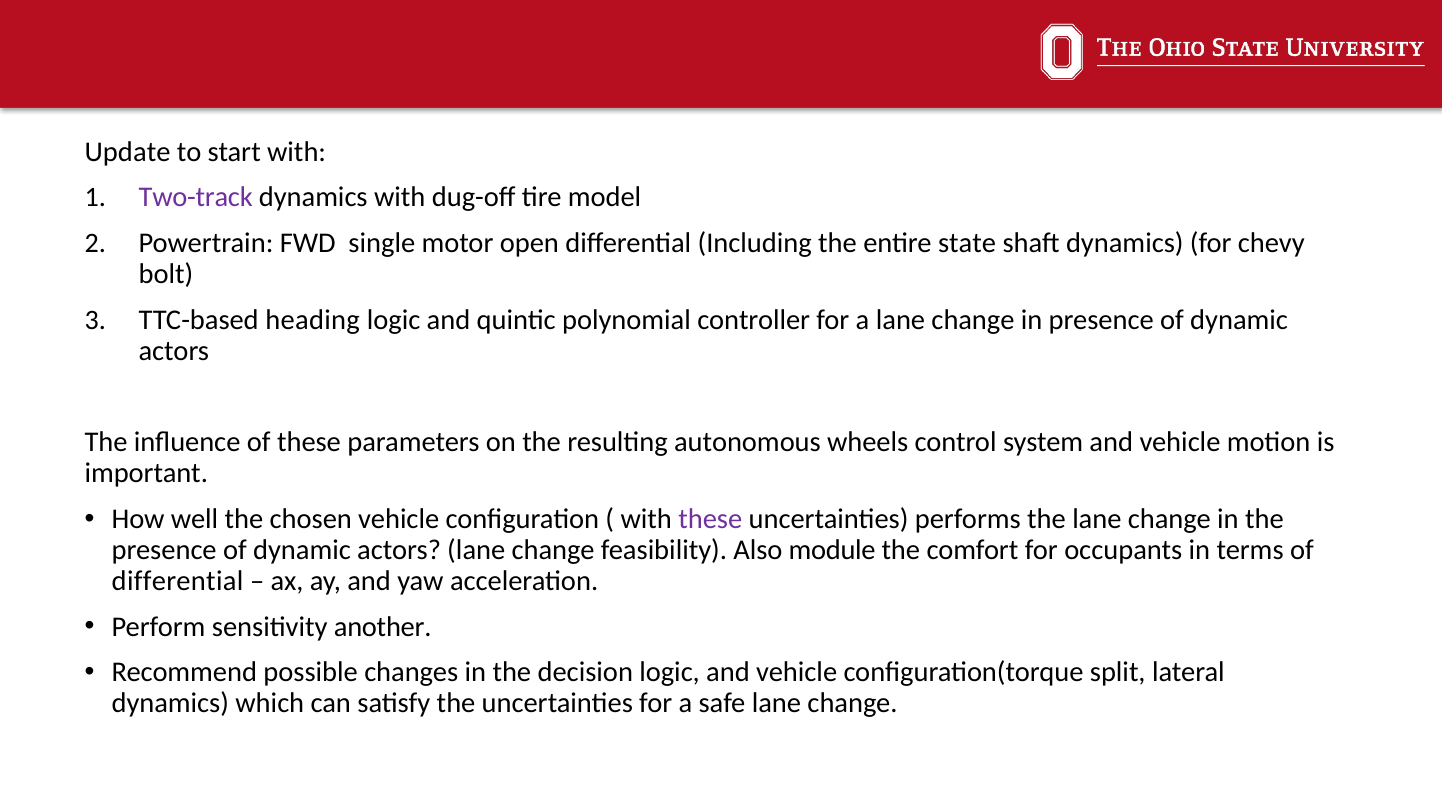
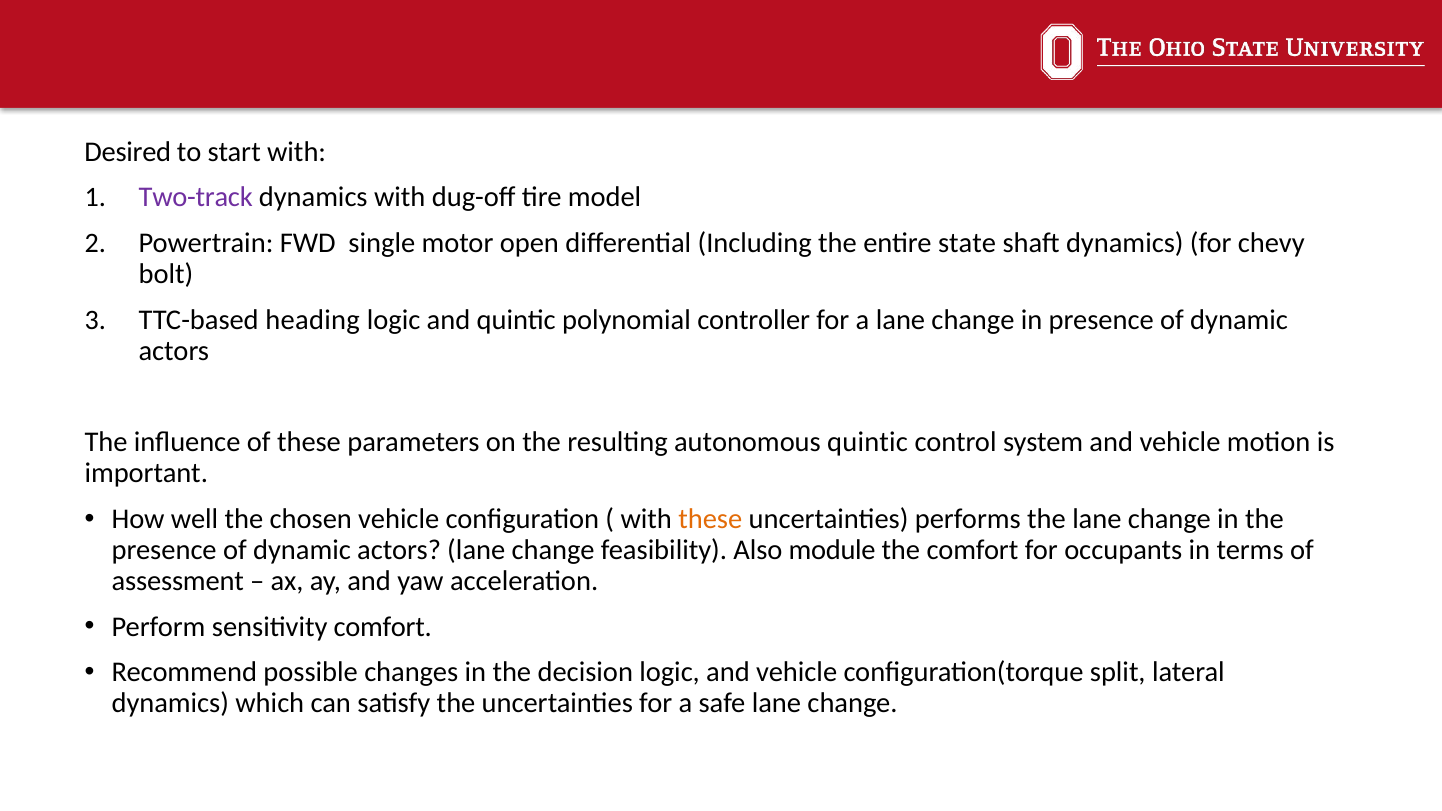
Update: Update -> Desired
autonomous wheels: wheels -> quintic
these at (710, 519) colour: purple -> orange
differential at (178, 581): differential -> assessment
sensitivity another: another -> comfort
